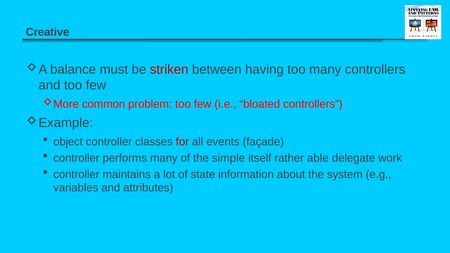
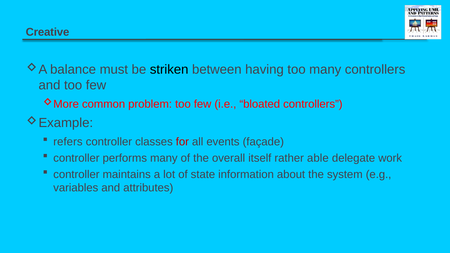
striken colour: red -> black
object: object -> refers
simple: simple -> overall
